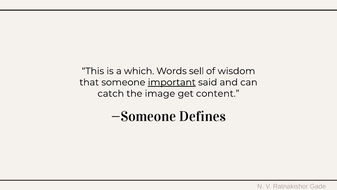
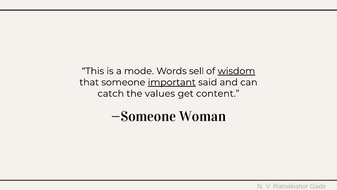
which: which -> mode
wisdom underline: none -> present
image: image -> values
Defines: Defines -> Woman
